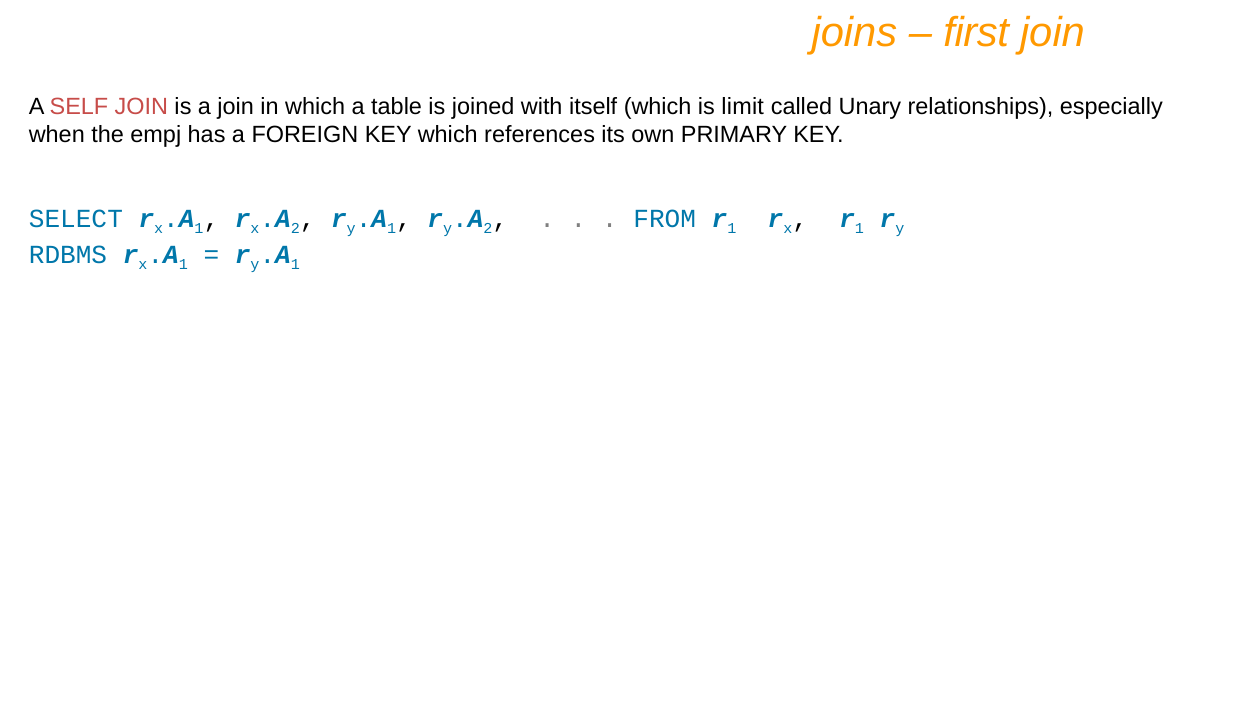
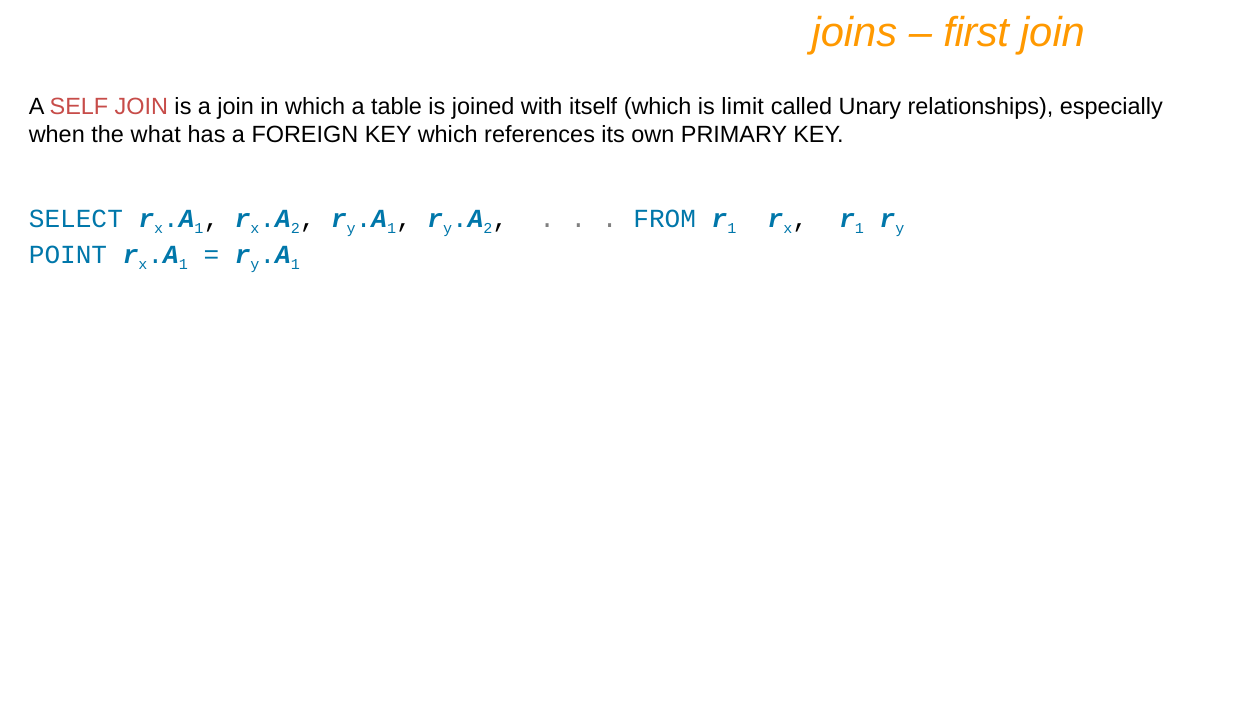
empj: empj -> what
RDBMS: RDBMS -> POINT
